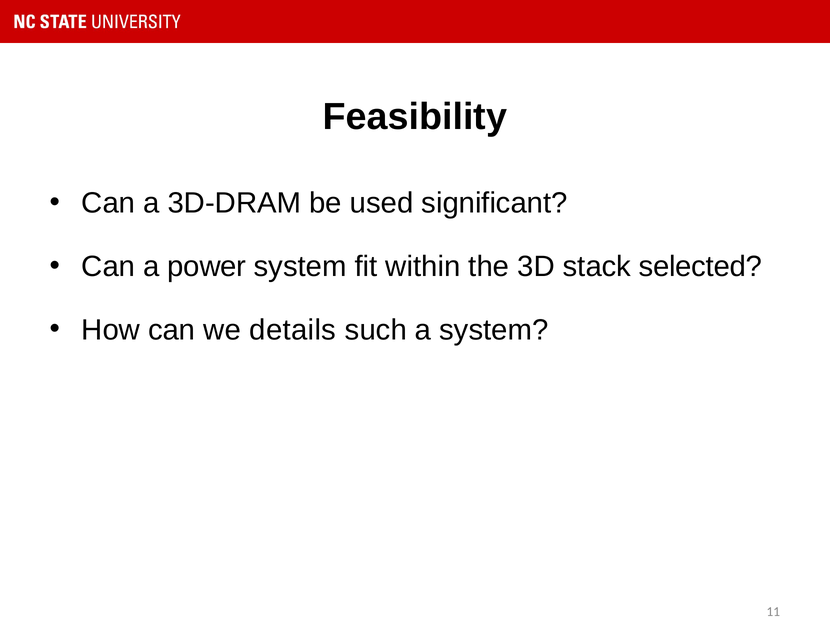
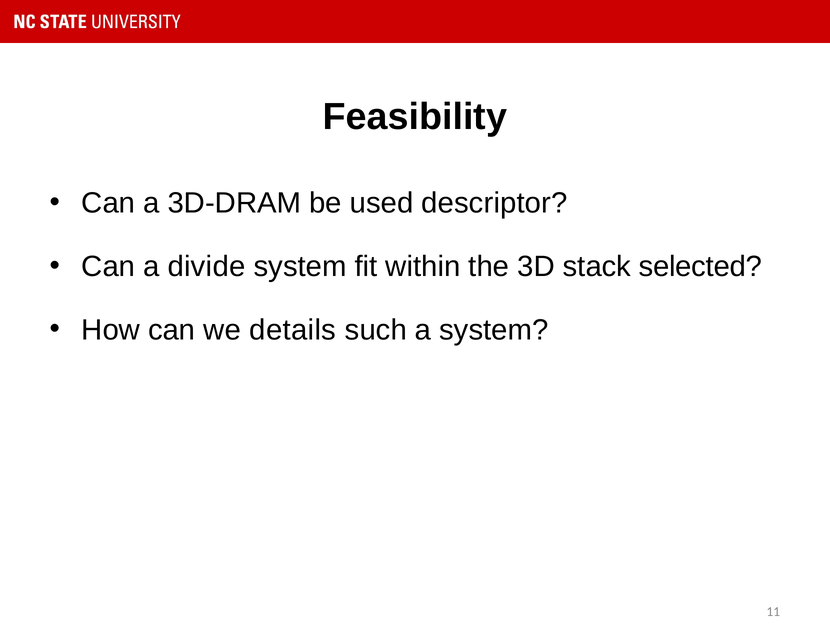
significant: significant -> descriptor
power: power -> divide
